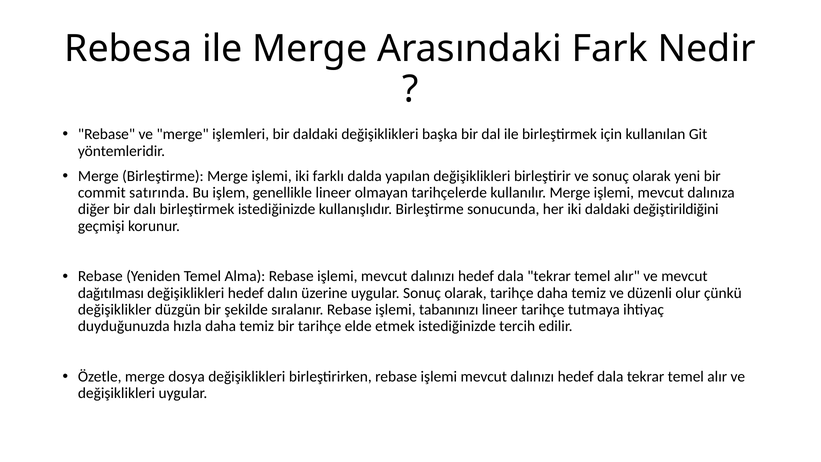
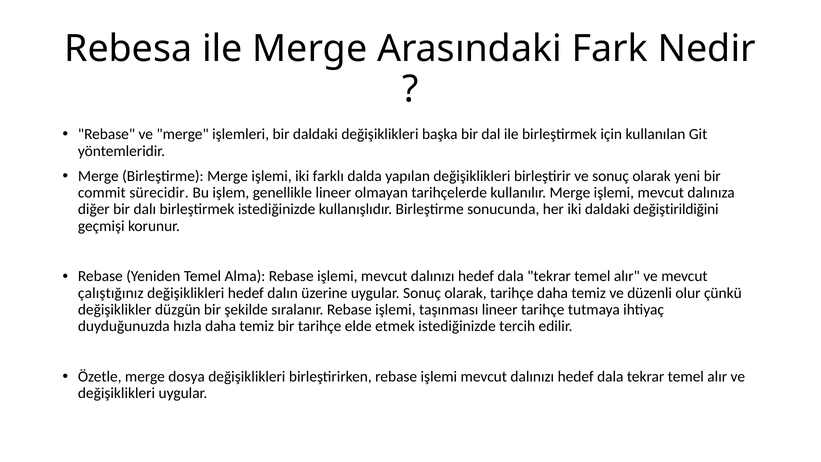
satırında: satırında -> sürecidir
dağıtılması: dağıtılması -> çalıştığınız
tabanınızı: tabanınızı -> taşınması
